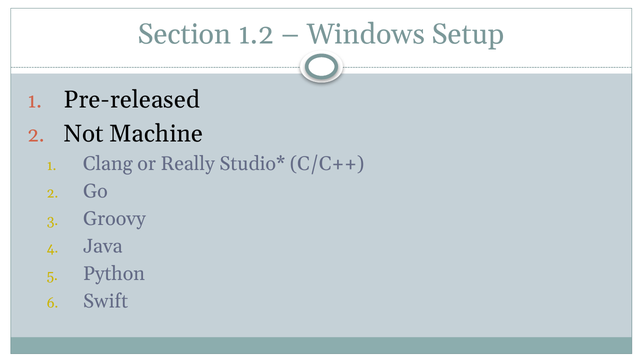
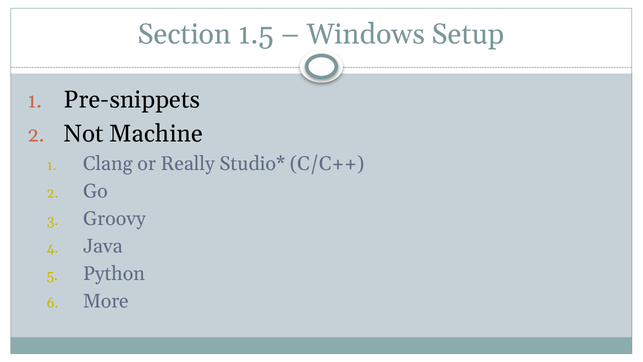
1.2: 1.2 -> 1.5
Pre-released: Pre-released -> Pre-snippets
Swift: Swift -> More
